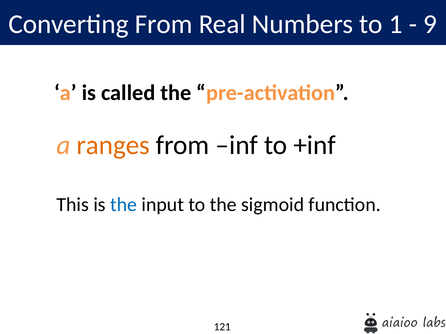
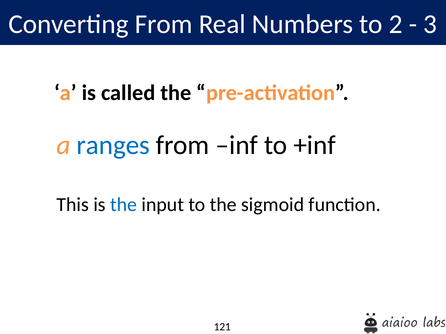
1: 1 -> 2
9: 9 -> 3
ranges colour: orange -> blue
